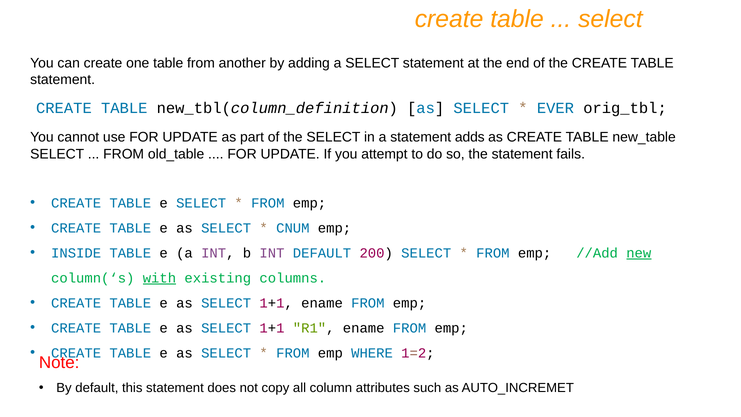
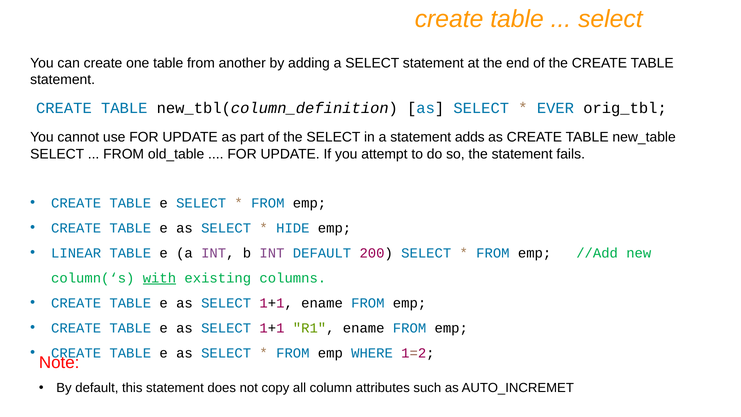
CNUM: CNUM -> HIDE
INSIDE: INSIDE -> LINEAR
new underline: present -> none
